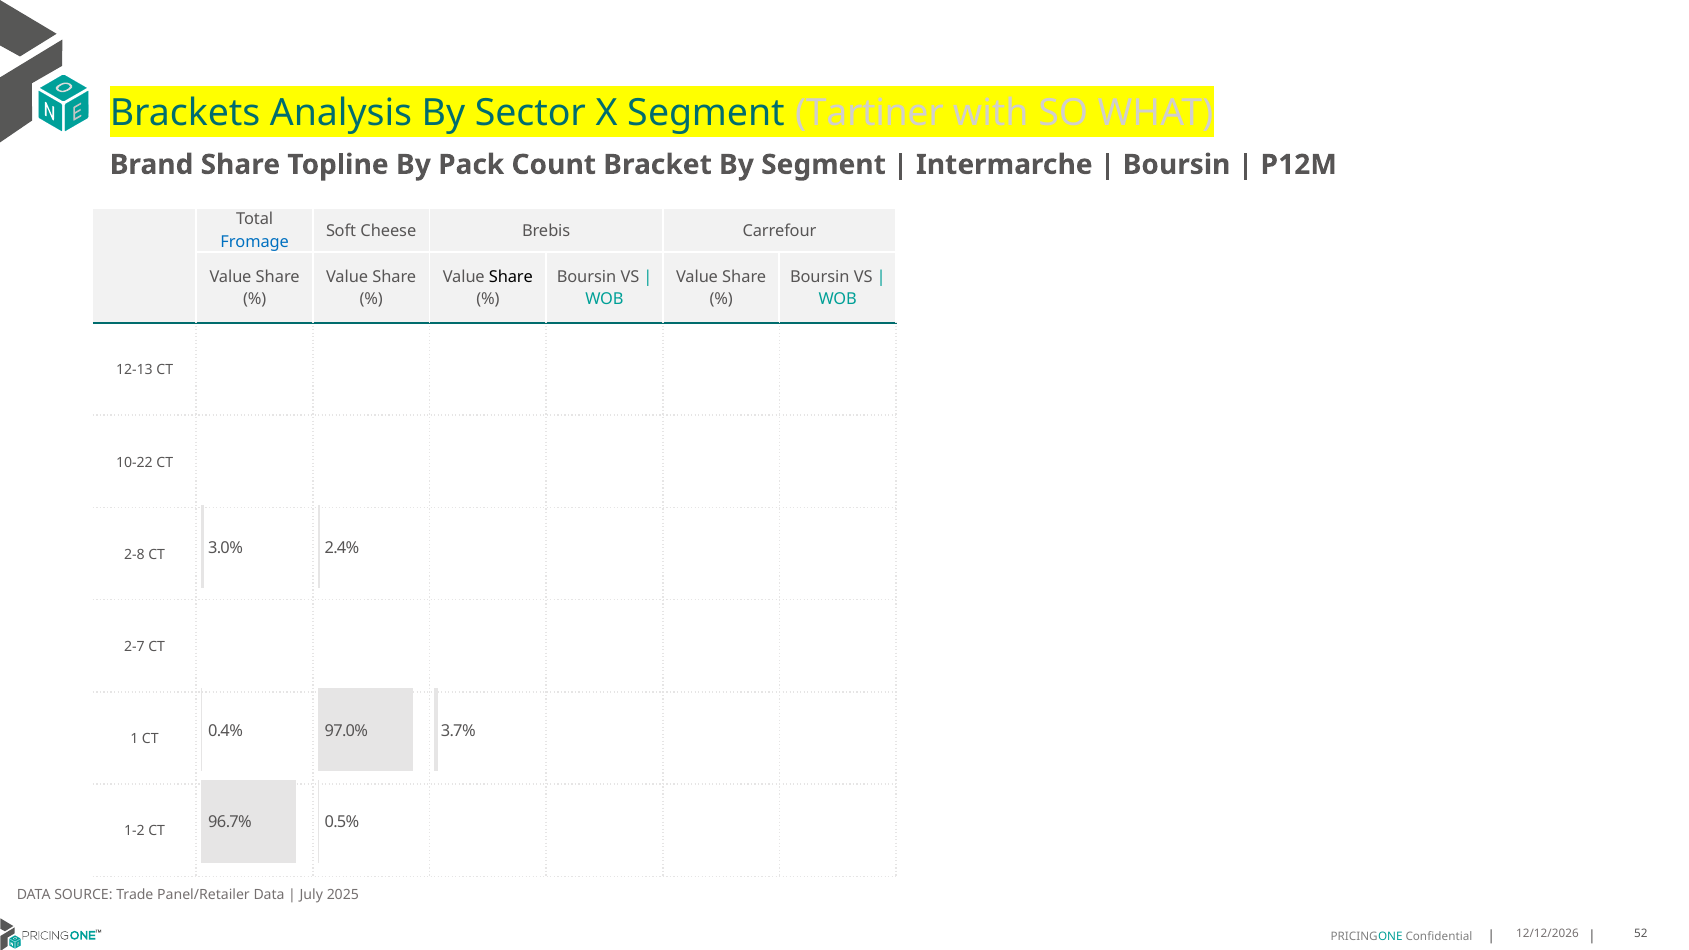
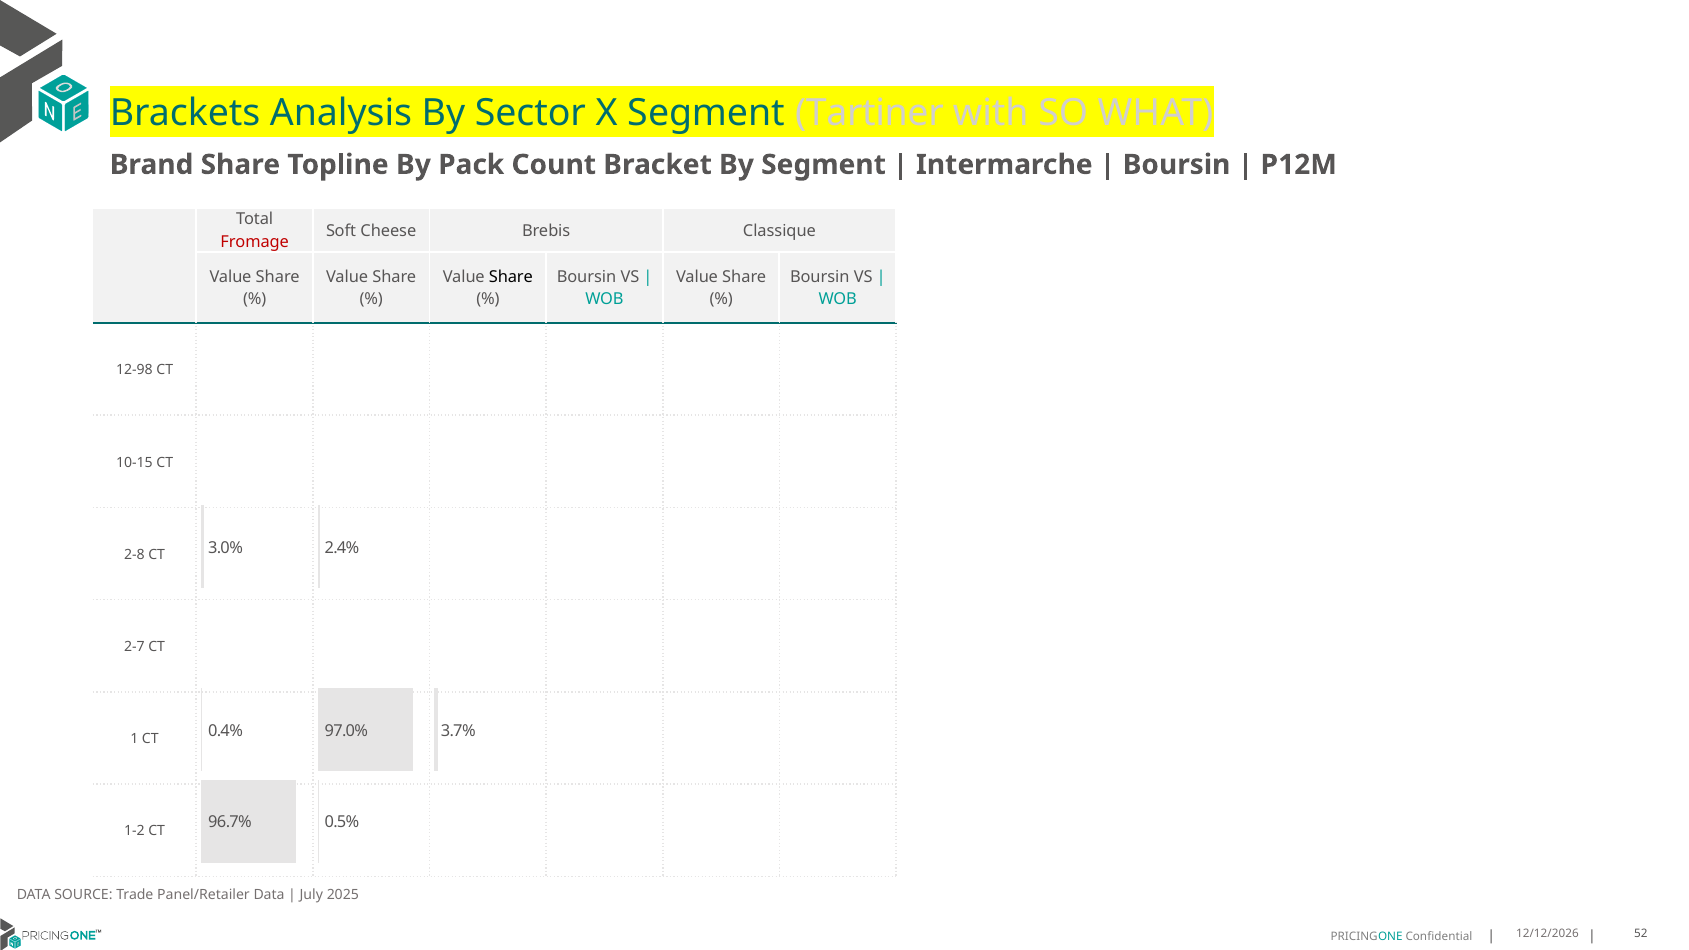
Carrefour: Carrefour -> Classique
Fromage colour: blue -> red
12-13: 12-13 -> 12-98
10-22: 10-22 -> 10-15
